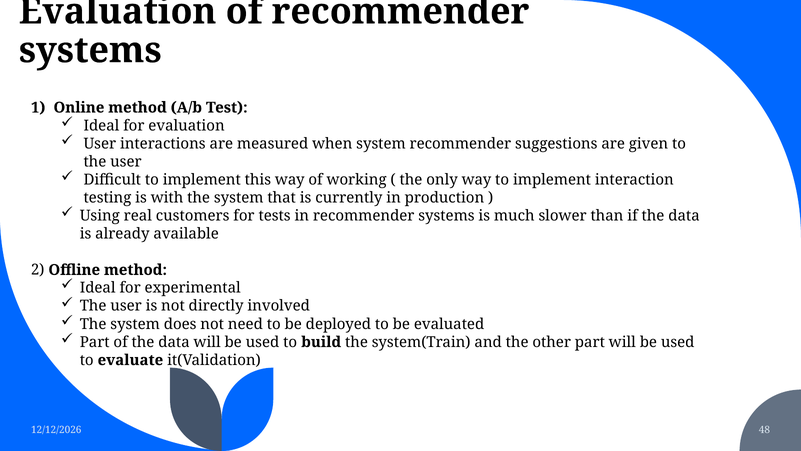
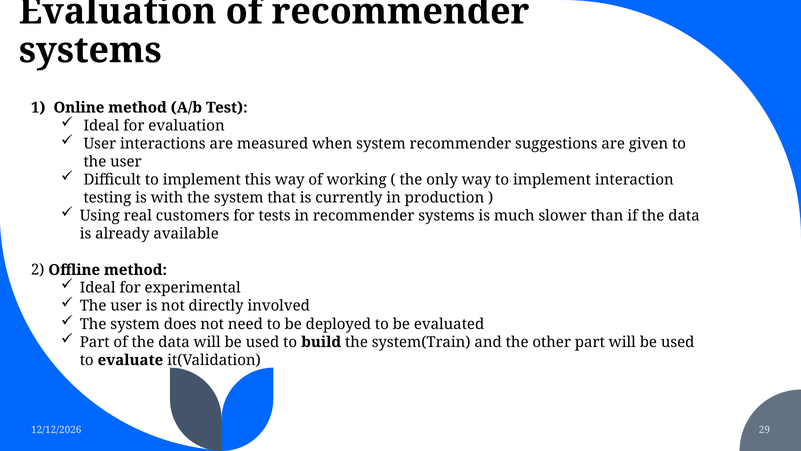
48: 48 -> 29
